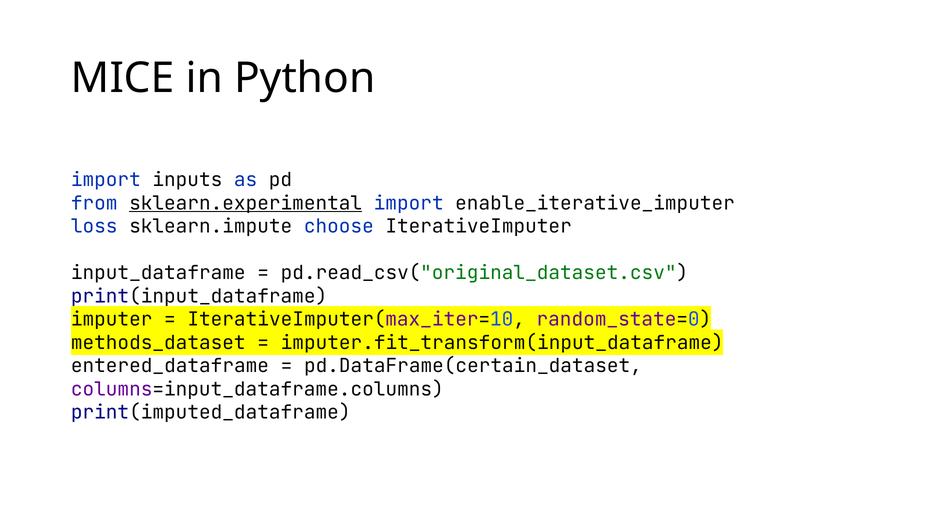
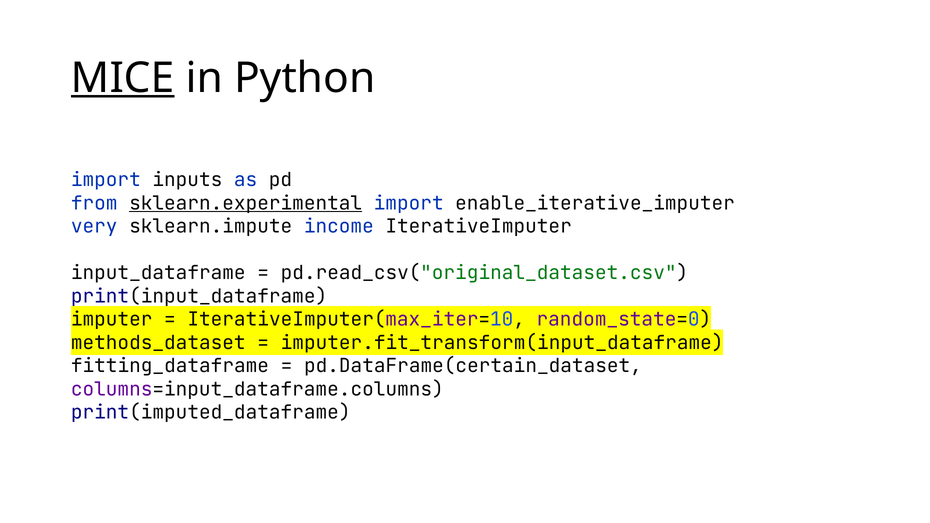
MICE underline: none -> present
loss: loss -> very
choose: choose -> income
entered_dataframe: entered_dataframe -> fitting_dataframe
